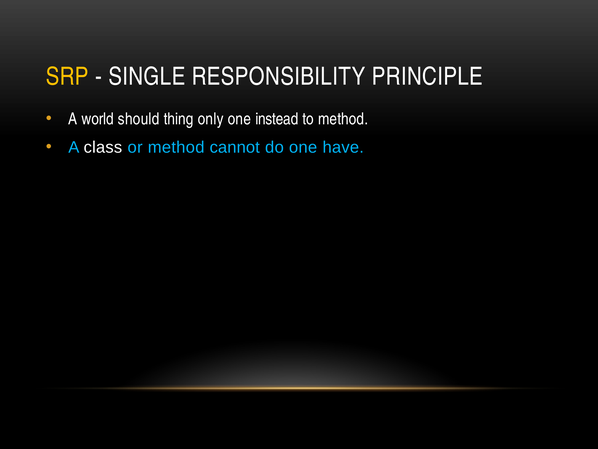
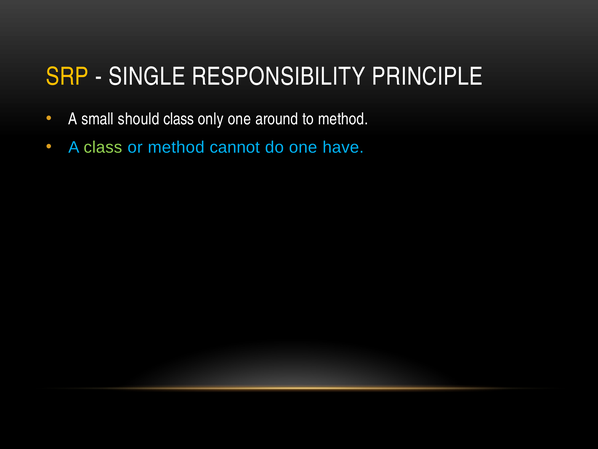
world: world -> small
should thing: thing -> class
instead: instead -> around
class at (103, 147) colour: white -> light green
